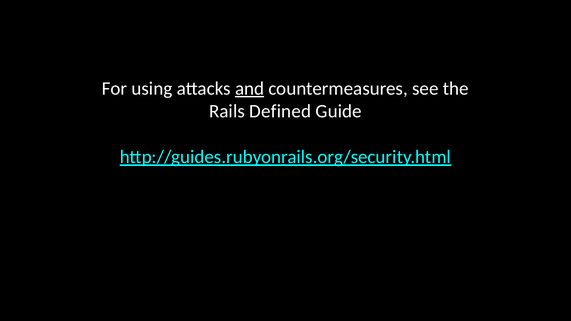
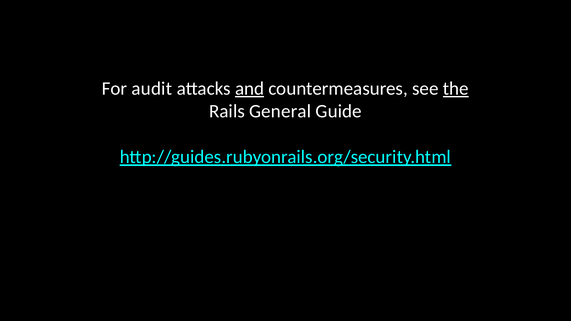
using: using -> audit
the underline: none -> present
Defined: Defined -> General
